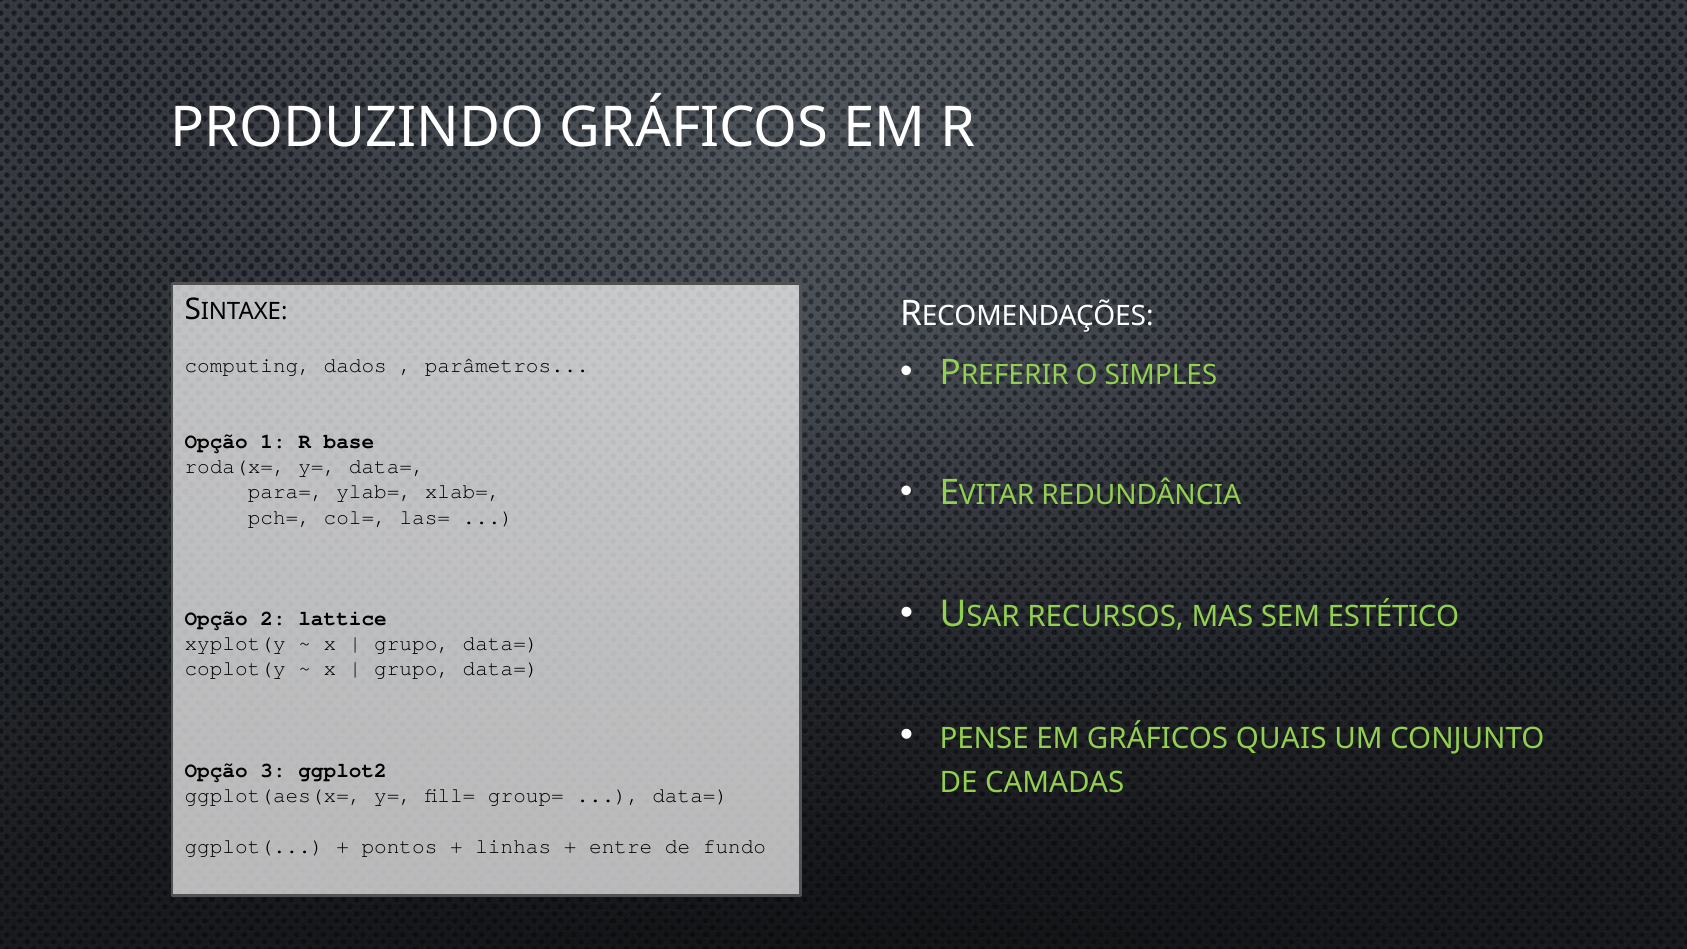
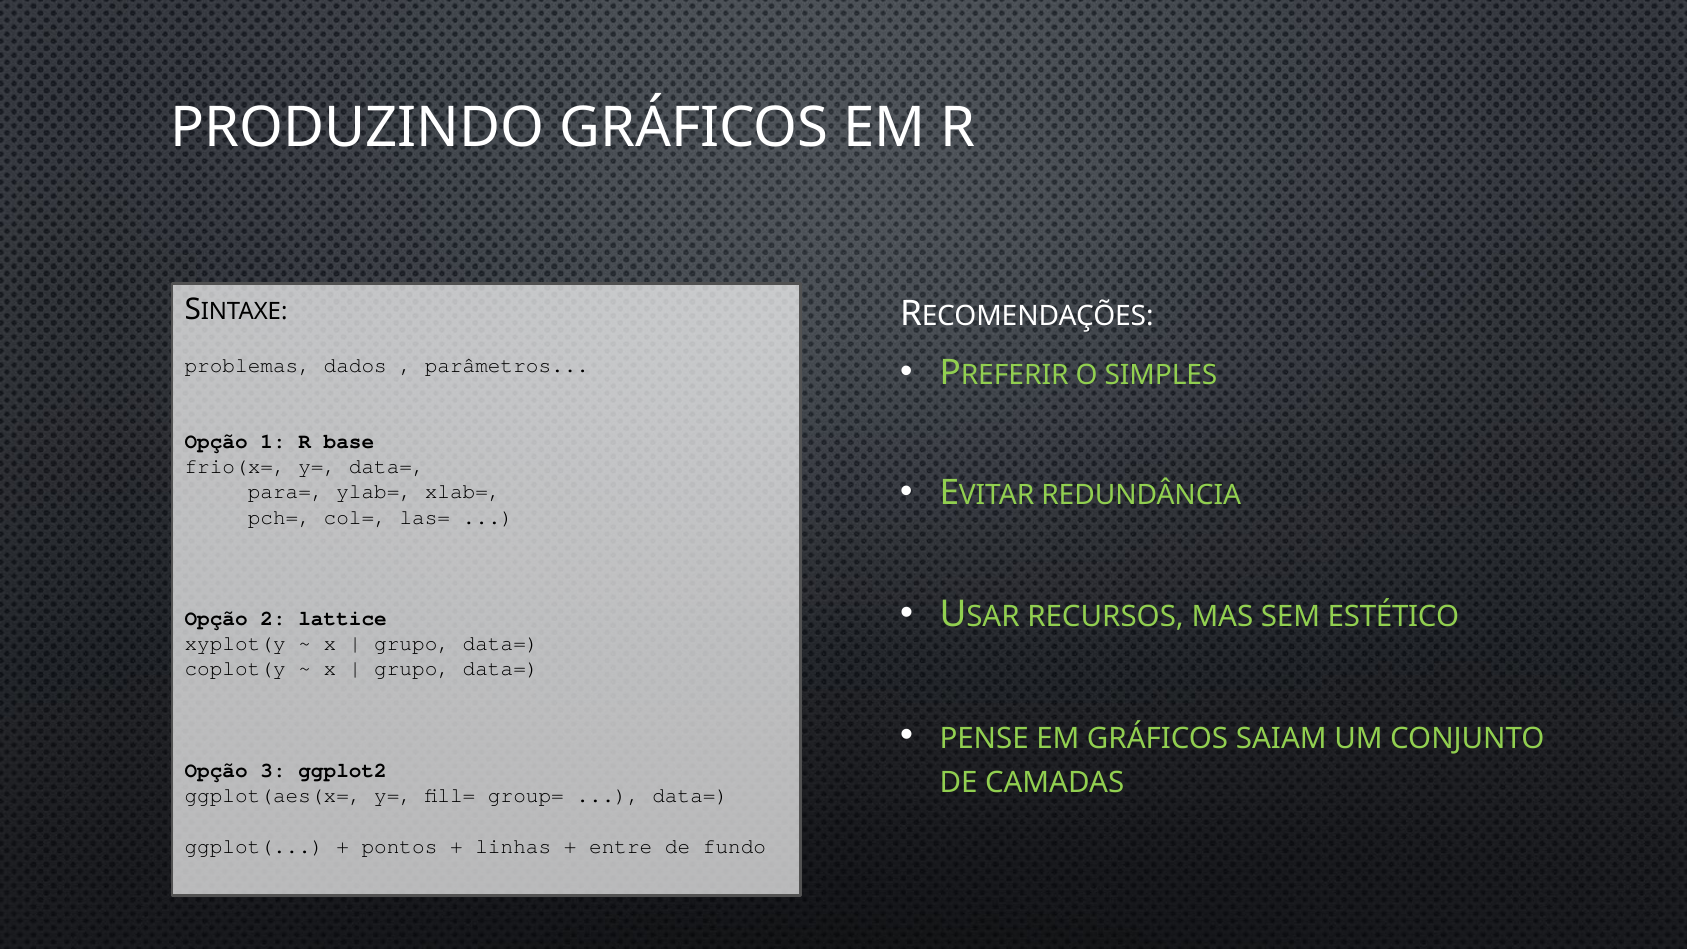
computing: computing -> problemas
roda(x=: roda(x= -> frio(x=
QUAIS: QUAIS -> SAIAM
